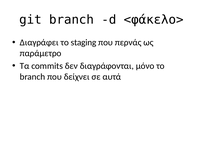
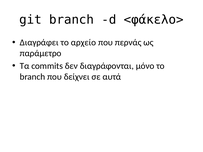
staging: staging -> αρχείο
